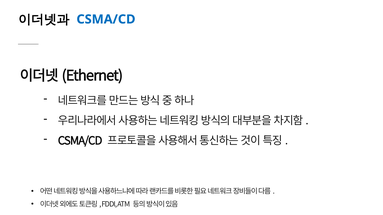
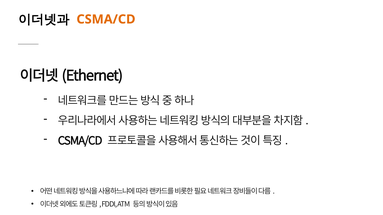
CSMA/CD at (106, 19) colour: blue -> orange
